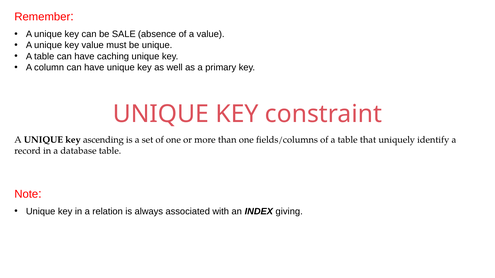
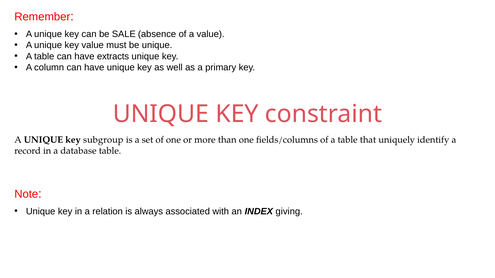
caching: caching -> extracts
ascending: ascending -> subgroup
